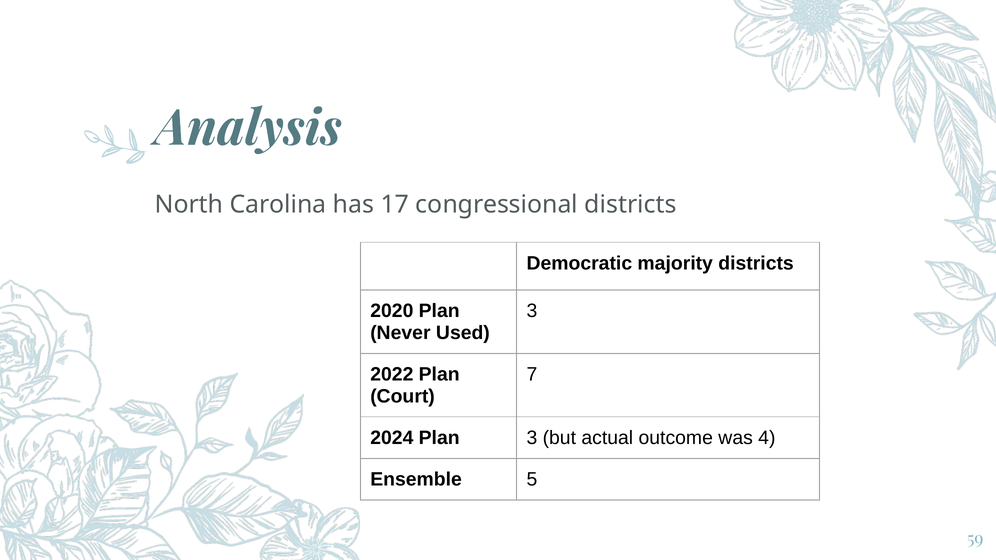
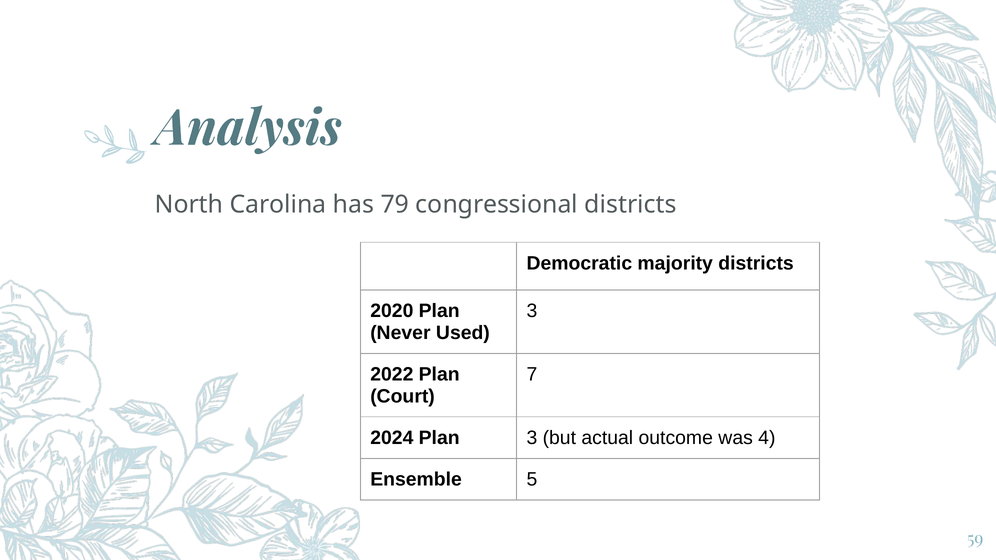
17: 17 -> 79
